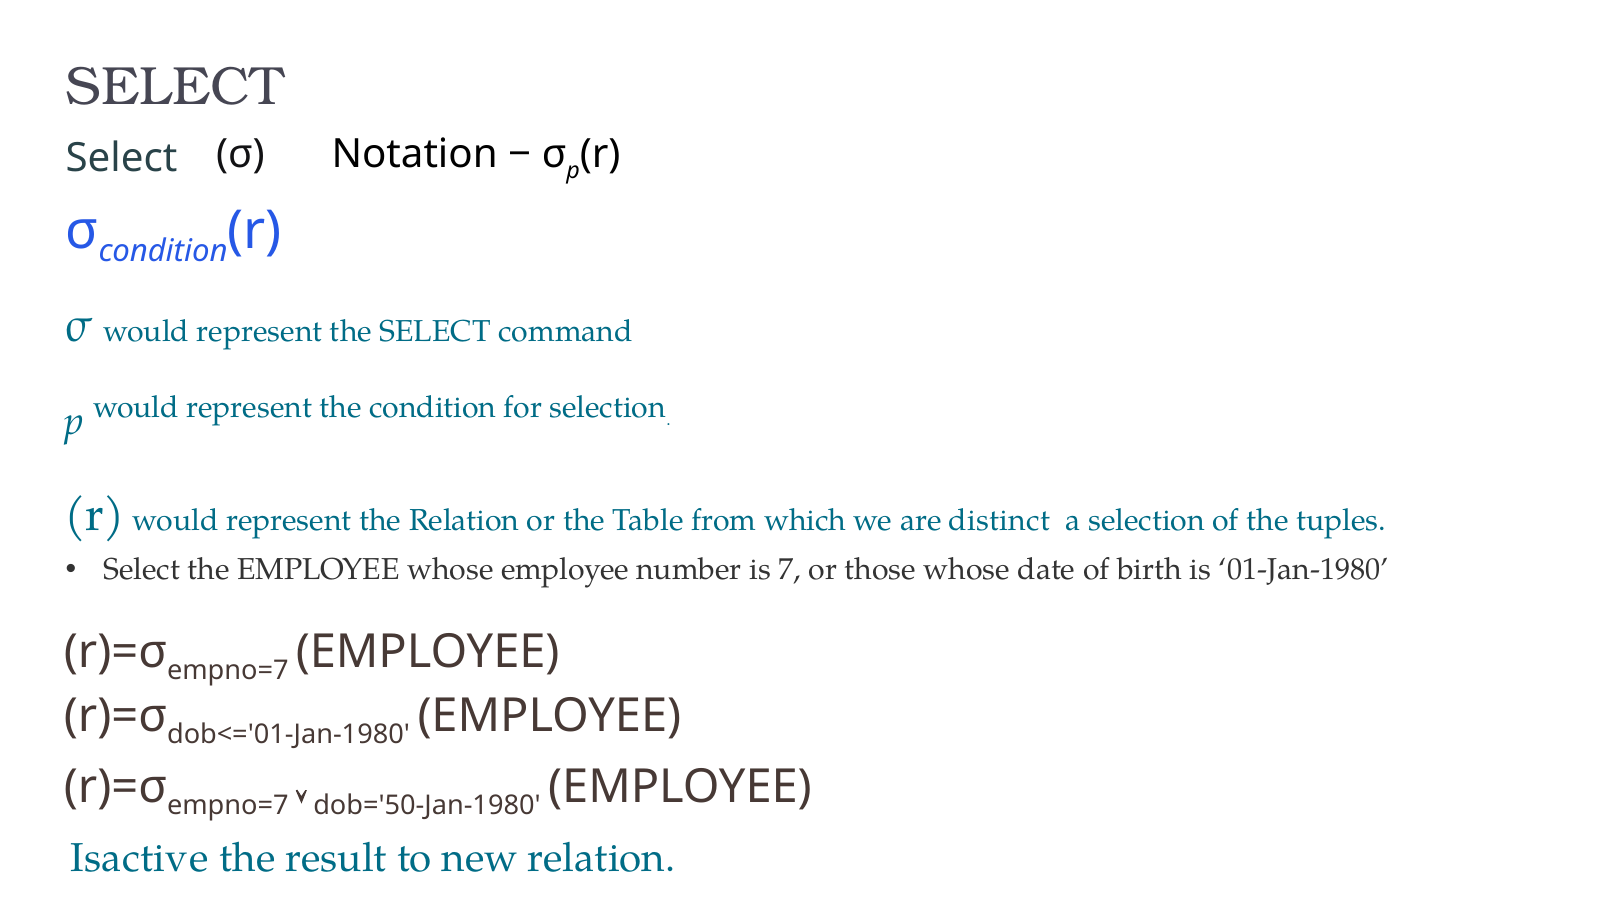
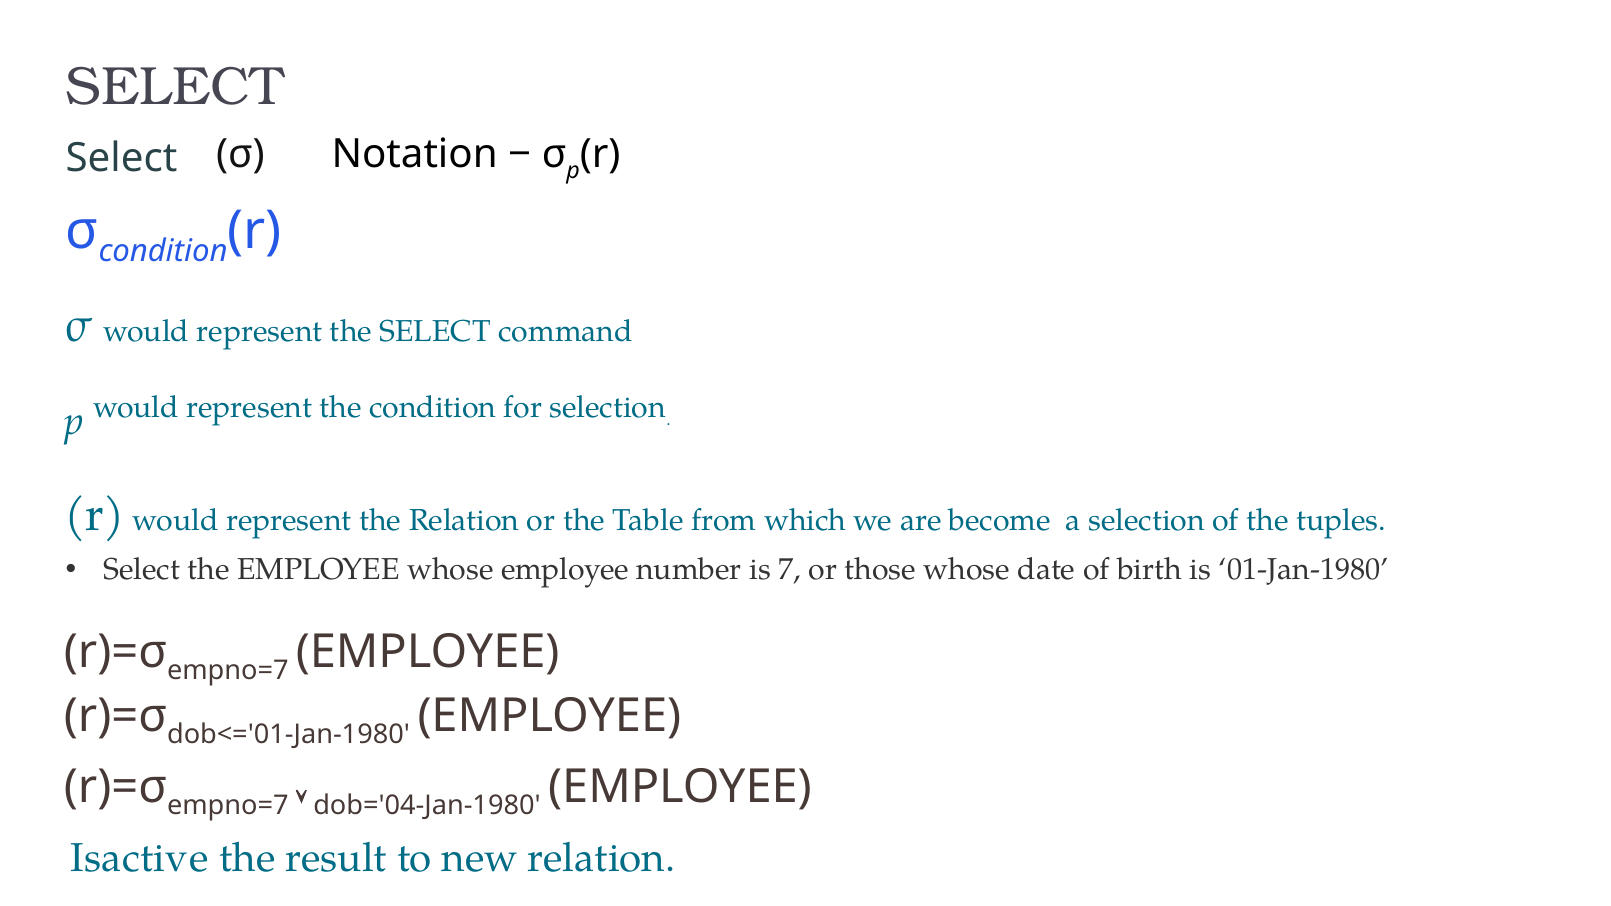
distinct: distinct -> become
dob='50-Jan-1980: dob='50-Jan-1980 -> dob='04-Jan-1980
